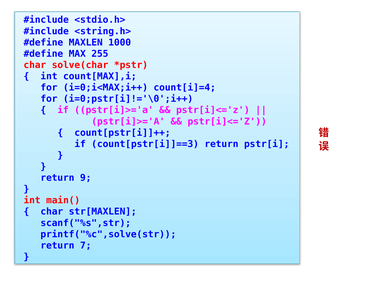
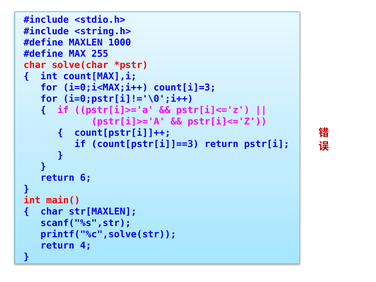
count[i]=4: count[i]=4 -> count[i]=3
9: 9 -> 6
7: 7 -> 4
